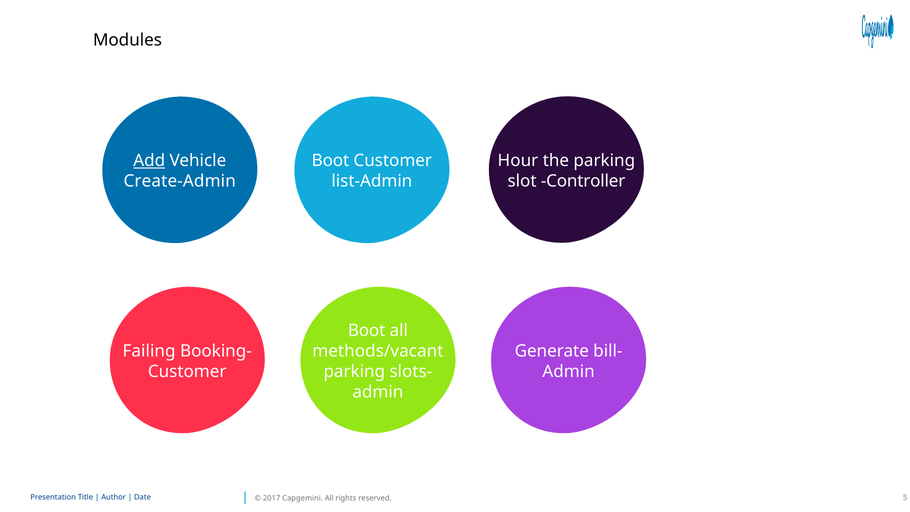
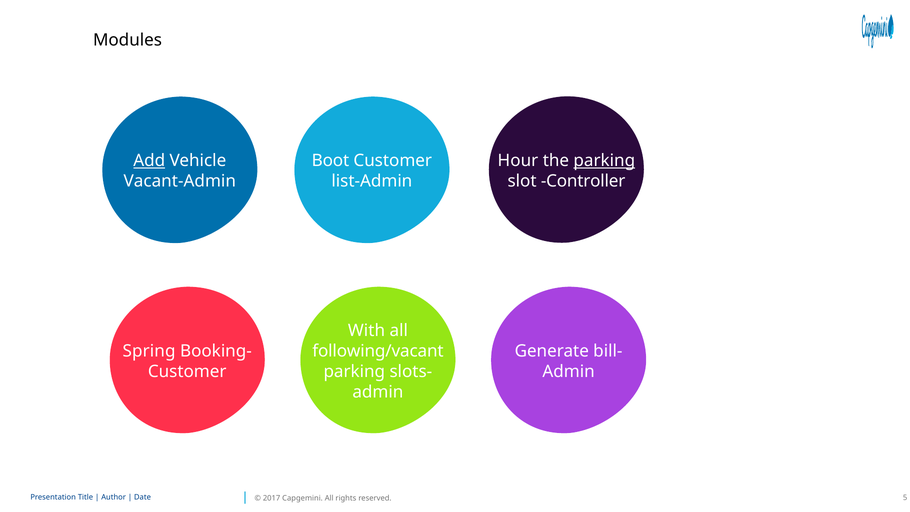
parking at (604, 160) underline: none -> present
Create-Admin: Create-Admin -> Vacant-Admin
Boot at (367, 330): Boot -> With
Failing: Failing -> Spring
methods/vacant: methods/vacant -> following/vacant
